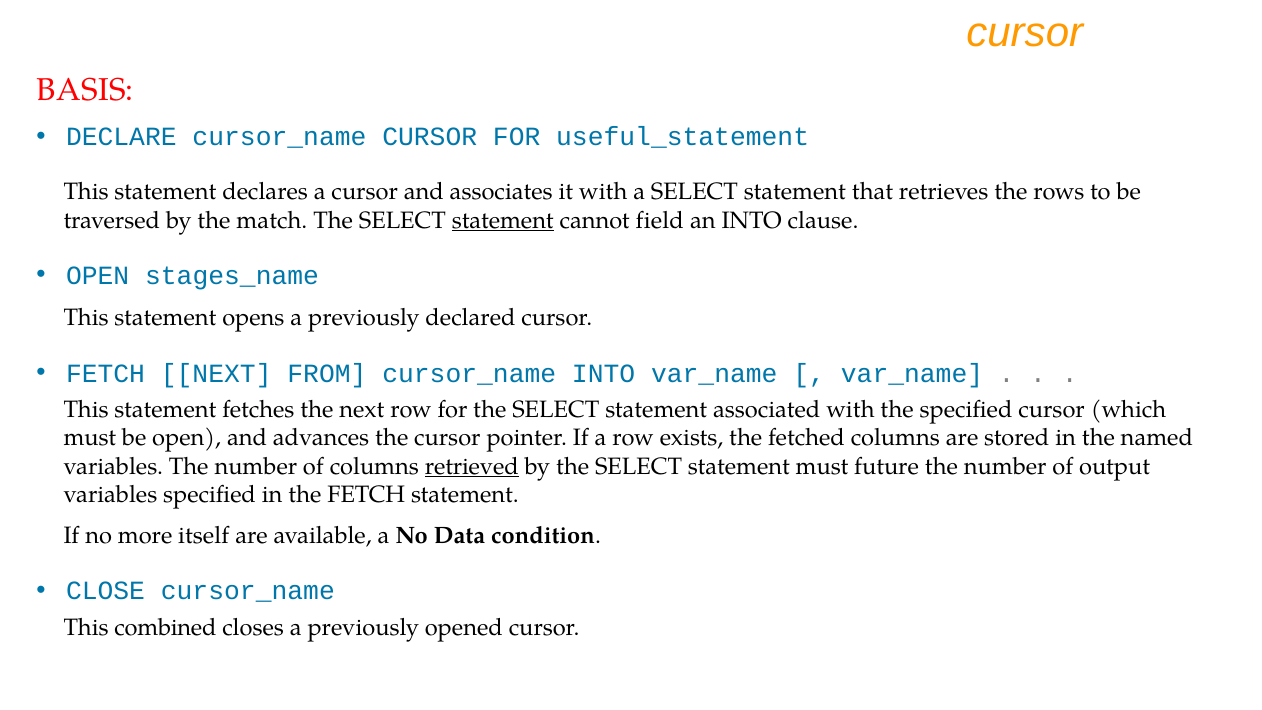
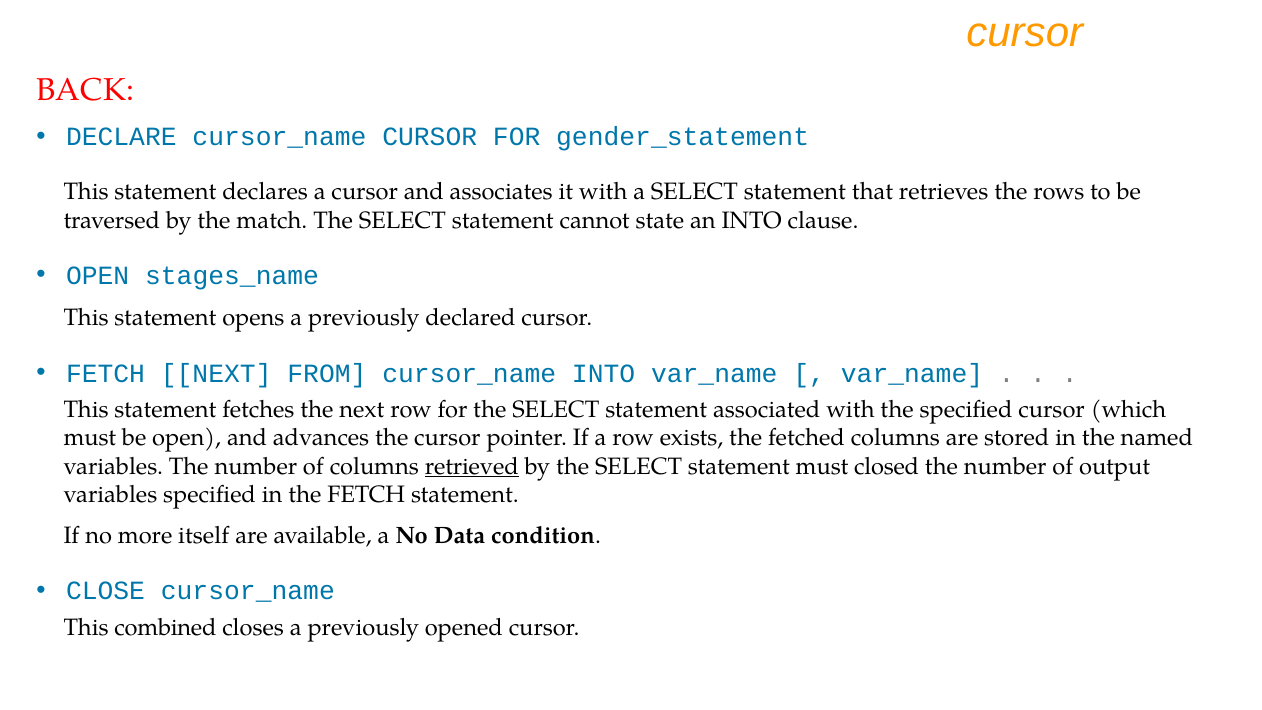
BASIS: BASIS -> BACK
useful_statement: useful_statement -> gender_statement
statement at (503, 220) underline: present -> none
field: field -> state
future: future -> closed
